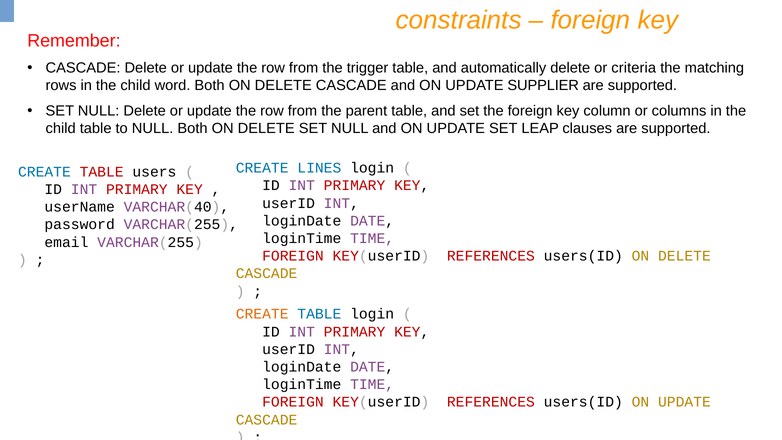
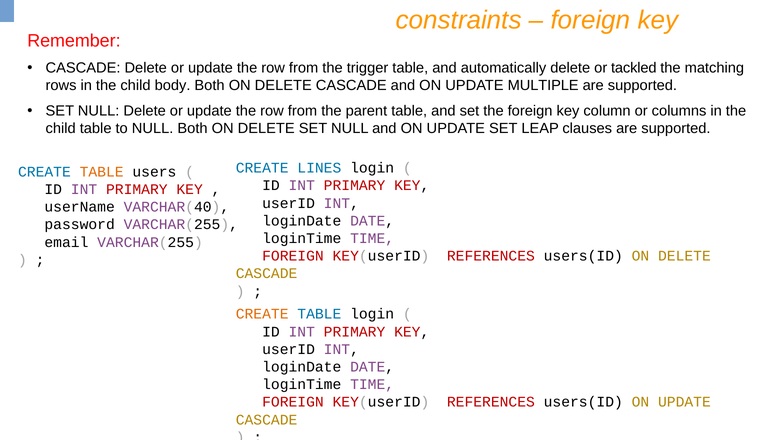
criteria: criteria -> tackled
word: word -> body
SUPPLIER: SUPPLIER -> MULTIPLE
TABLE at (102, 172) colour: red -> orange
